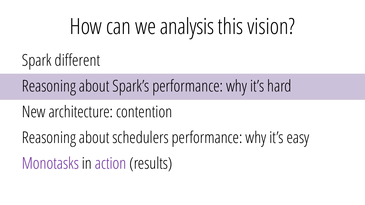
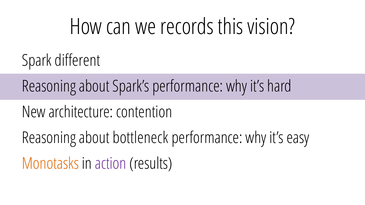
analysis: analysis -> records
schedulers: schedulers -> bottleneck
Monotasks colour: purple -> orange
